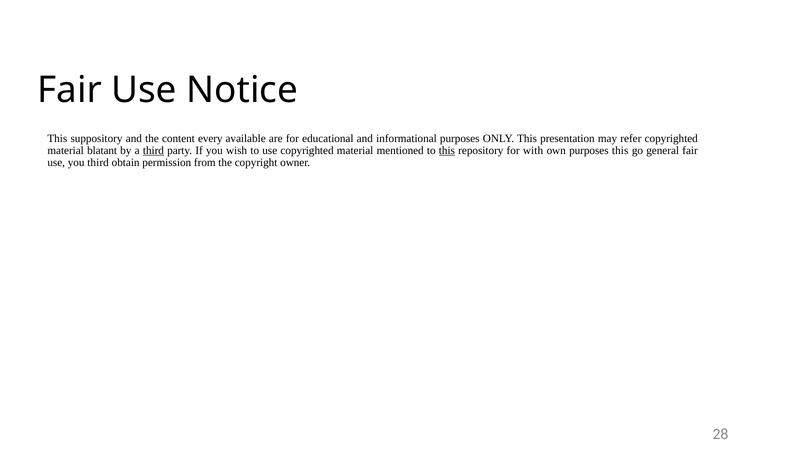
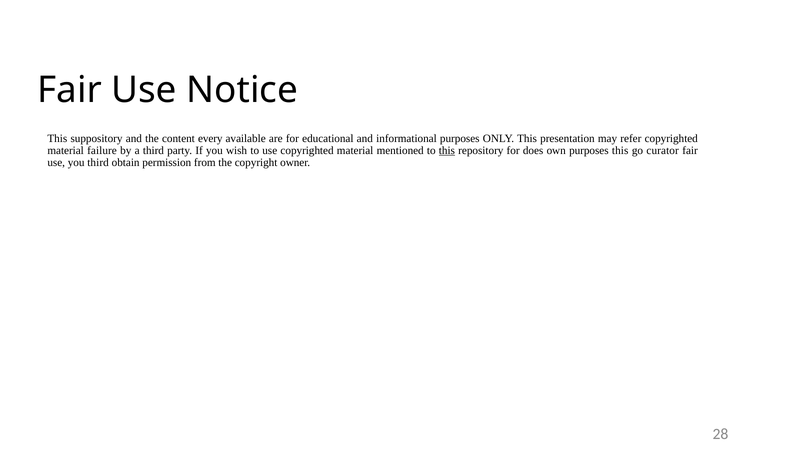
blatant: blatant -> failure
third at (153, 150) underline: present -> none
with: with -> does
general: general -> curator
